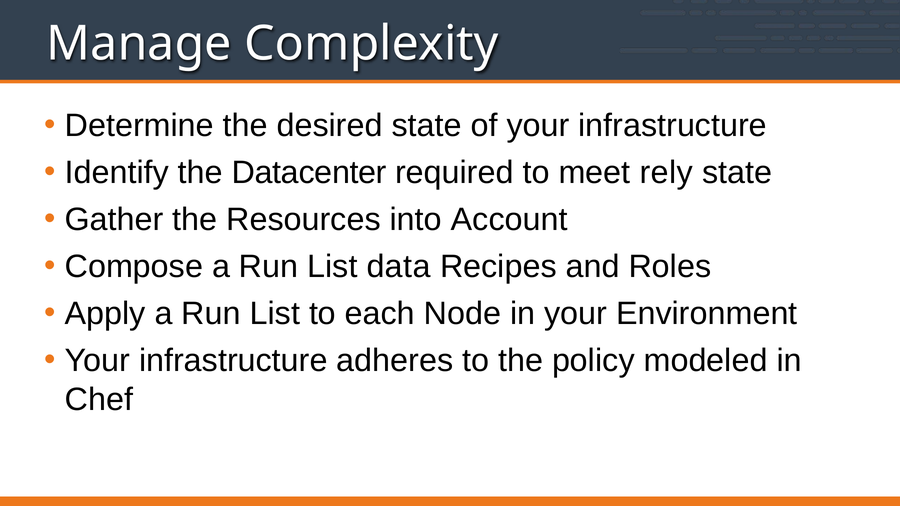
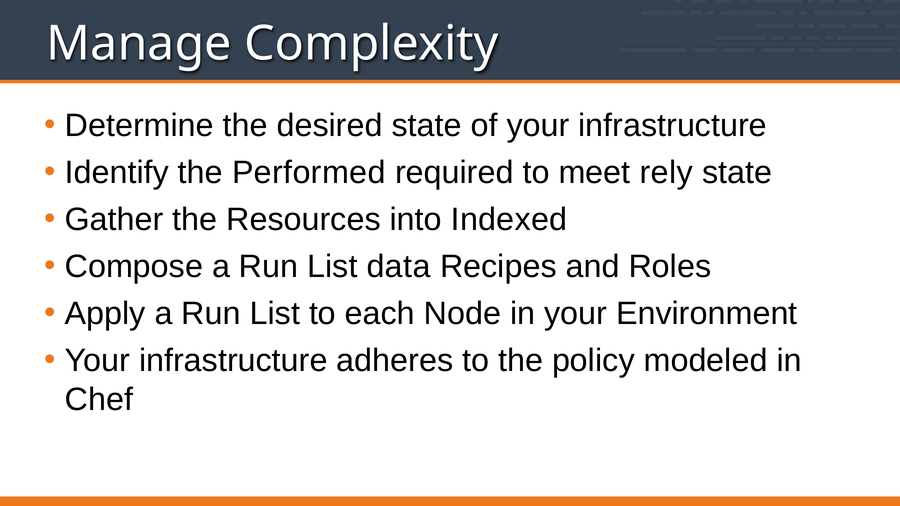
Datacenter: Datacenter -> Performed
Account: Account -> Indexed
